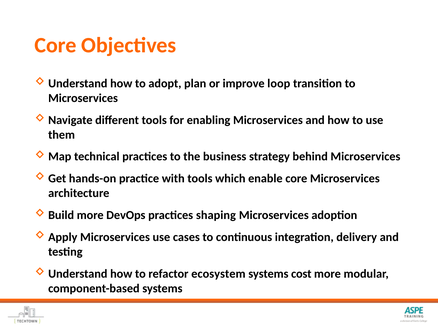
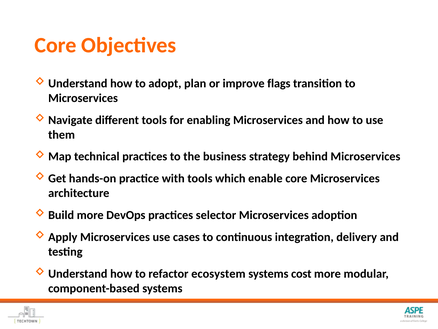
loop: loop -> flags
shaping: shaping -> selector
